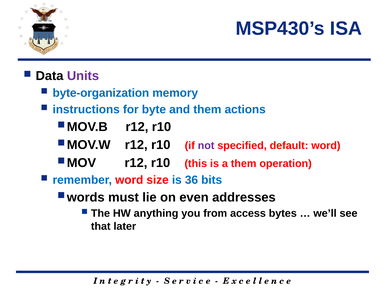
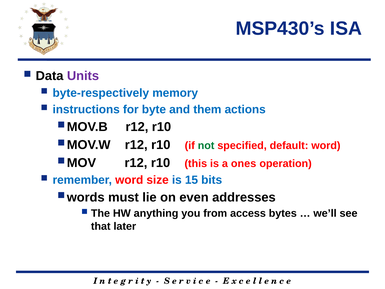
byte-organization: byte-organization -> byte-respectively
not colour: purple -> green
a them: them -> ones
36: 36 -> 15
